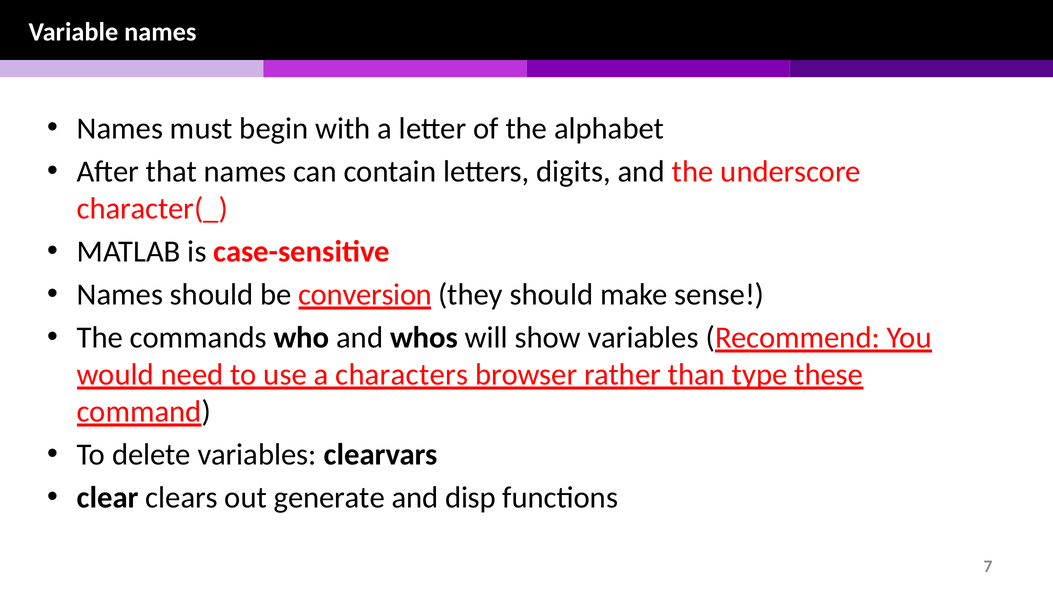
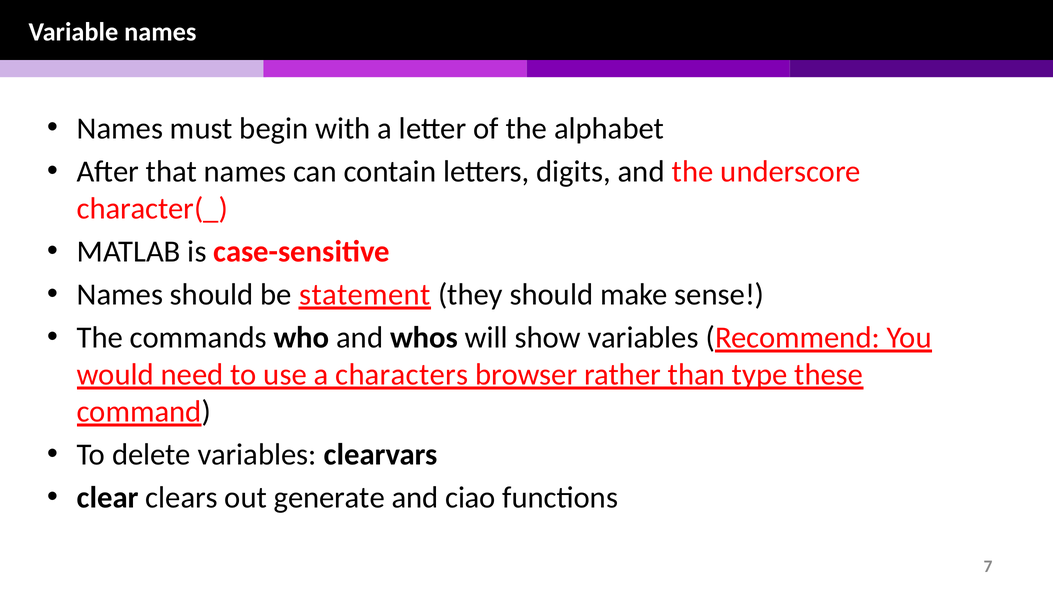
conversion: conversion -> statement
disp: disp -> ciao
